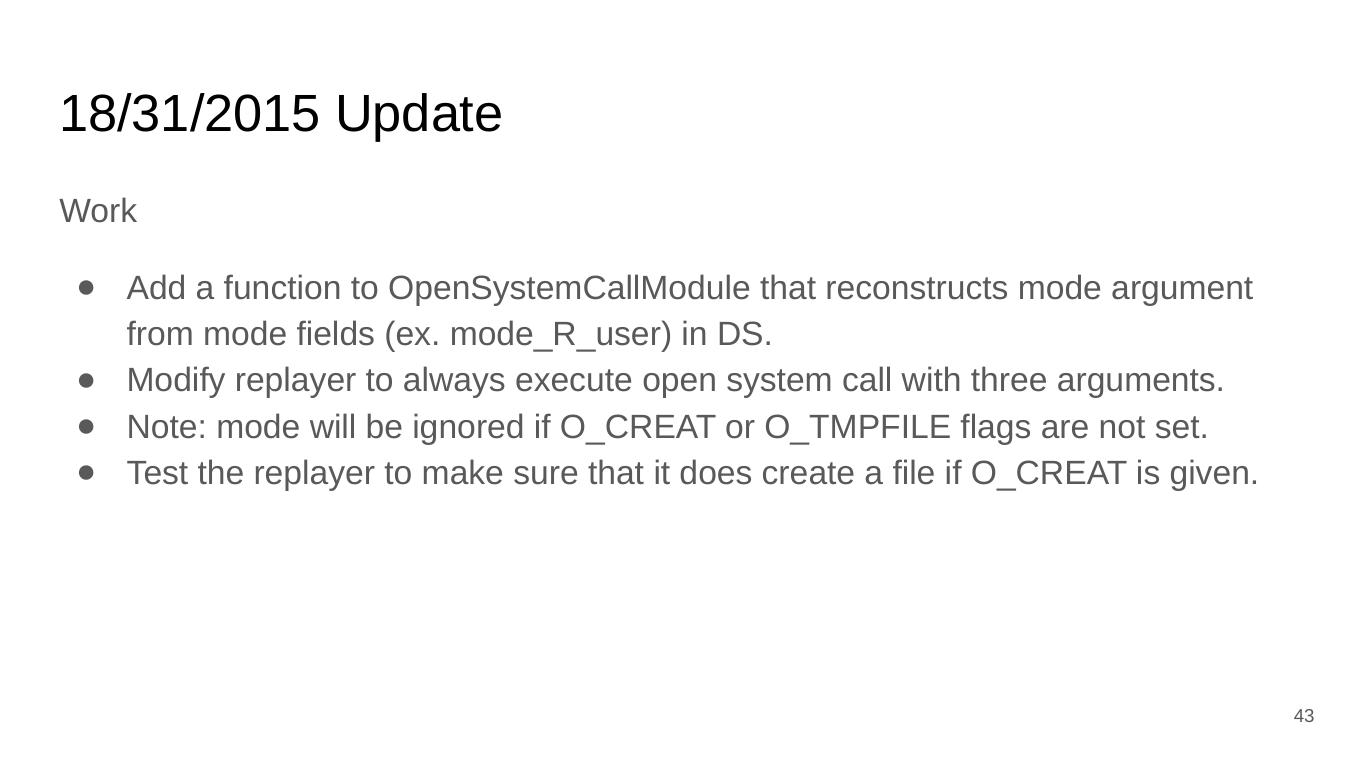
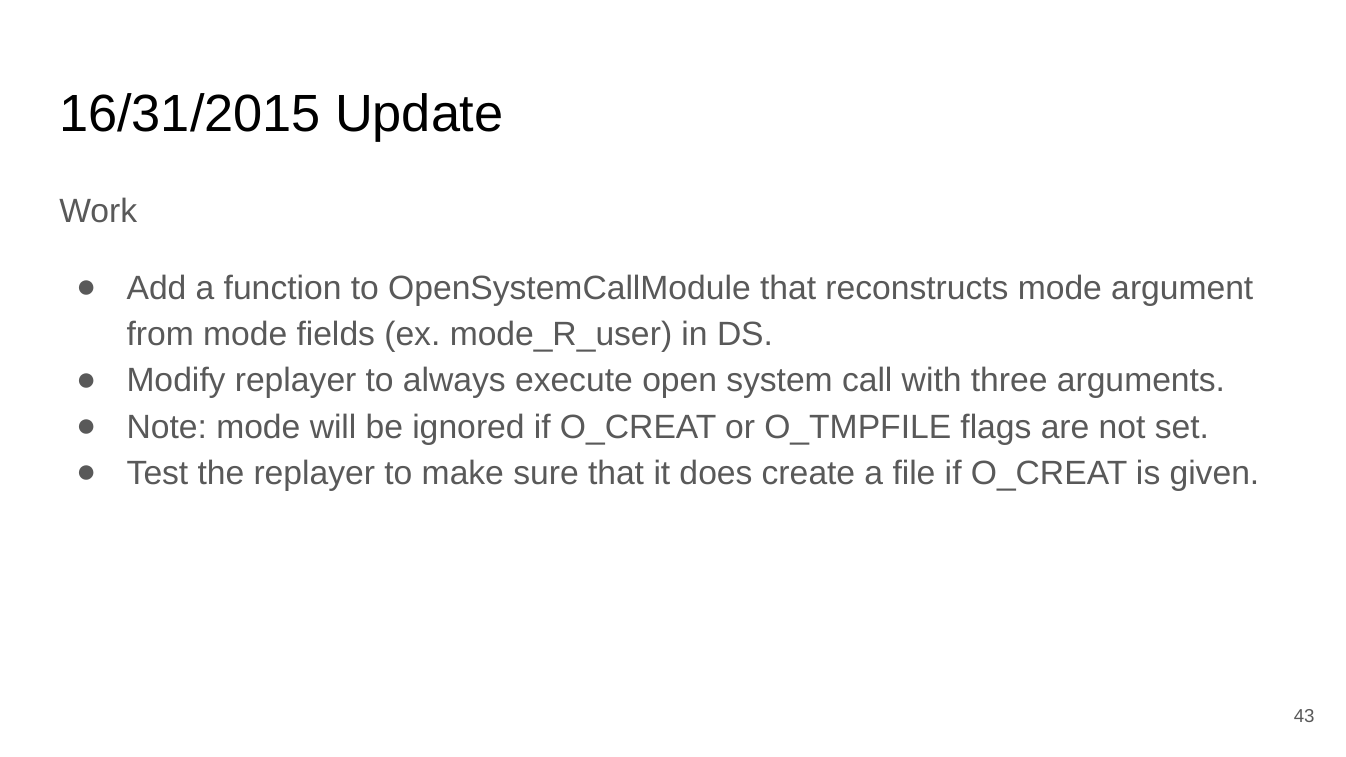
18/31/2015: 18/31/2015 -> 16/31/2015
